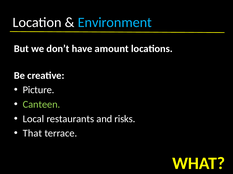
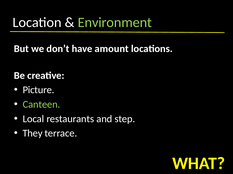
Environment colour: light blue -> light green
risks: risks -> step
That: That -> They
